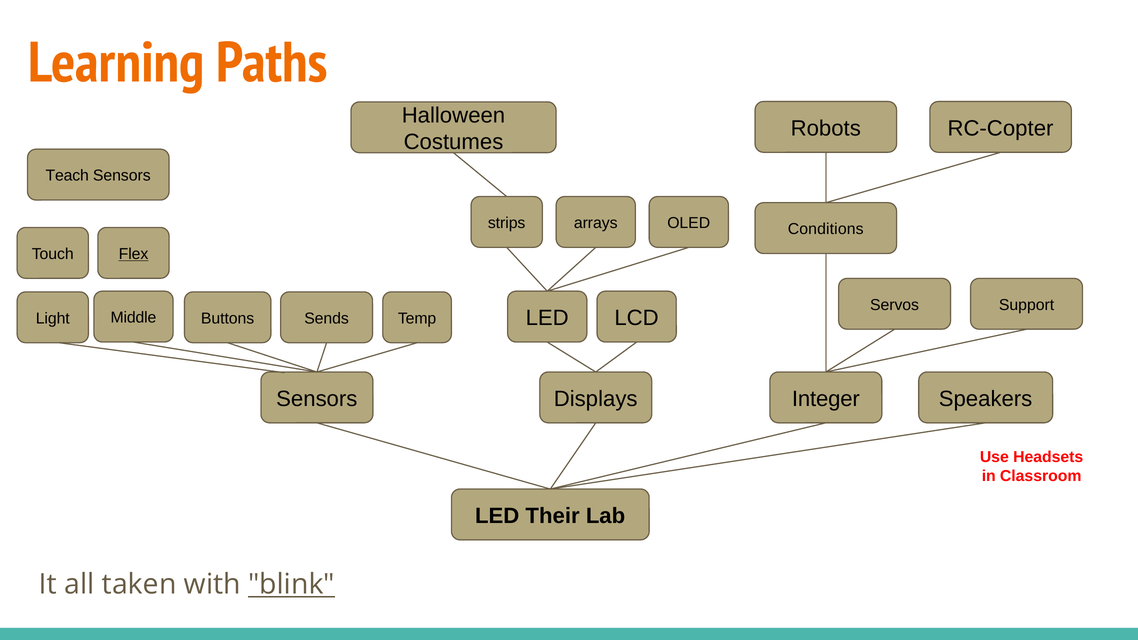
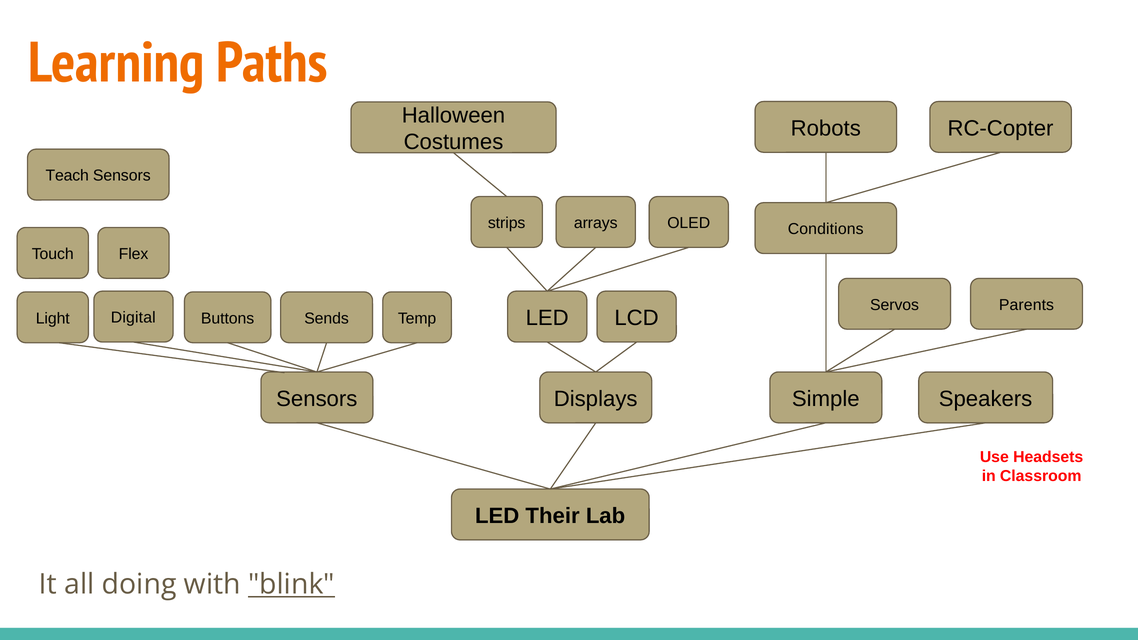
Flex underline: present -> none
Support: Support -> Parents
Middle: Middle -> Digital
Integer: Integer -> Simple
taken: taken -> doing
